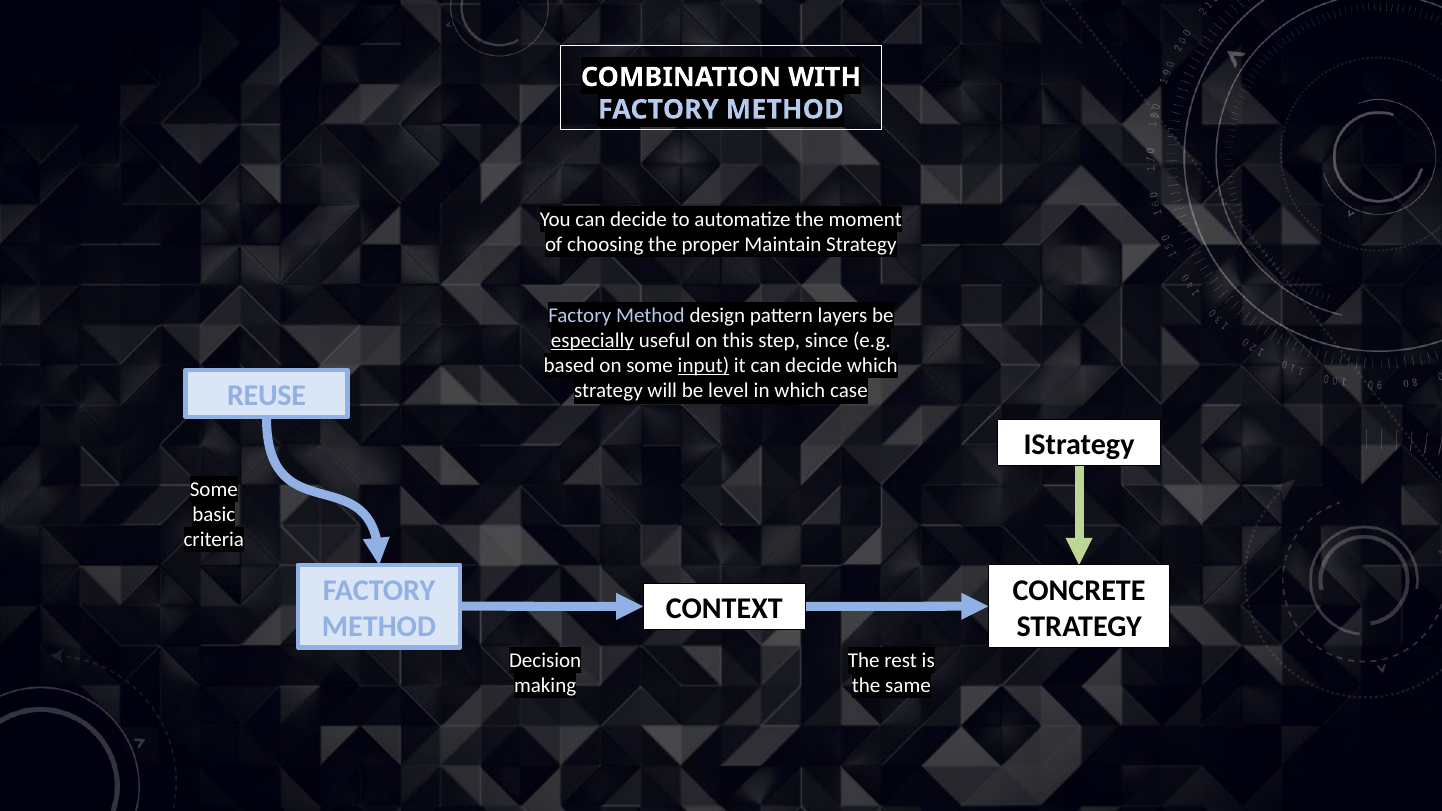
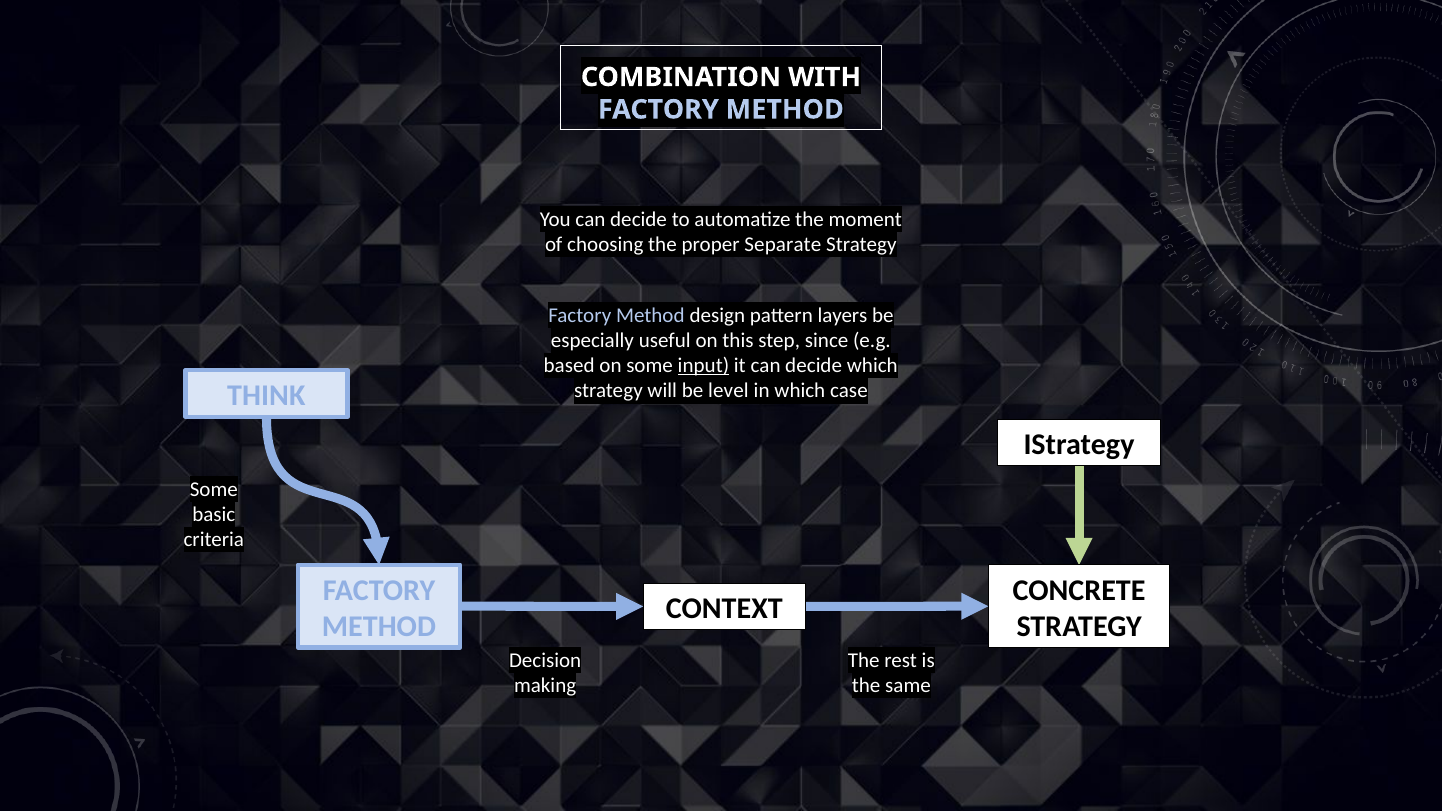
Maintain: Maintain -> Separate
especially underline: present -> none
REUSE: REUSE -> THINK
